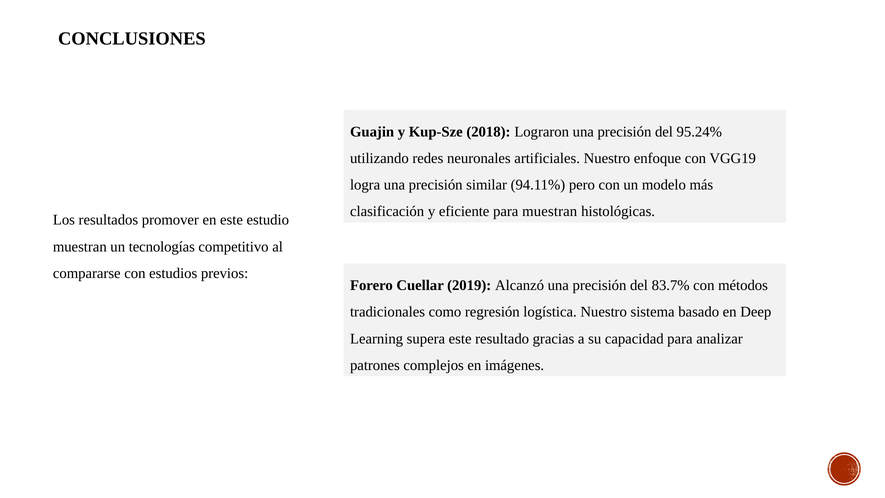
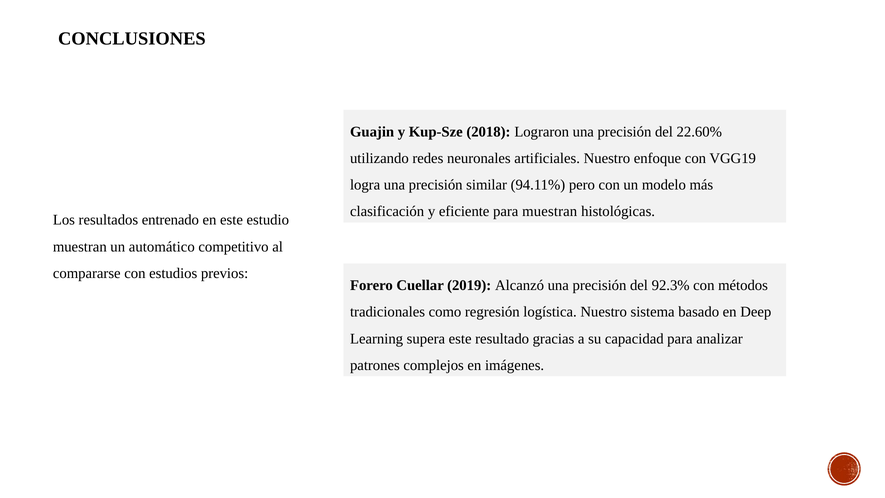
95.24%: 95.24% -> 22.60%
promover: promover -> entrenado
tecnologías: tecnologías -> automático
83.7%: 83.7% -> 92.3%
